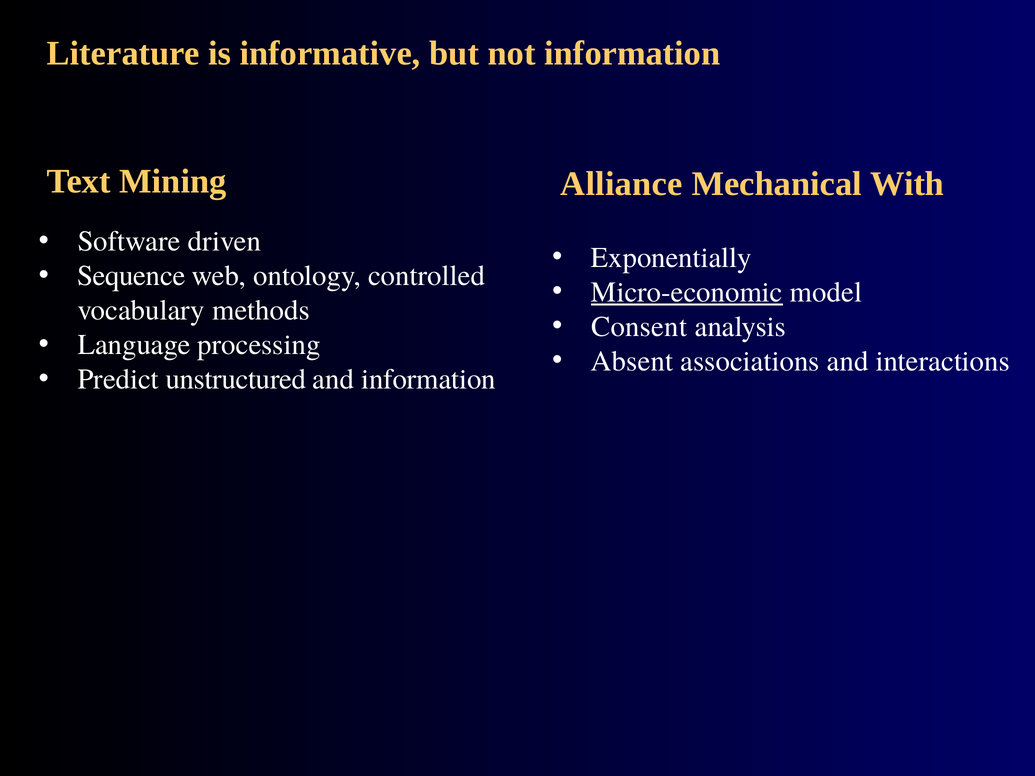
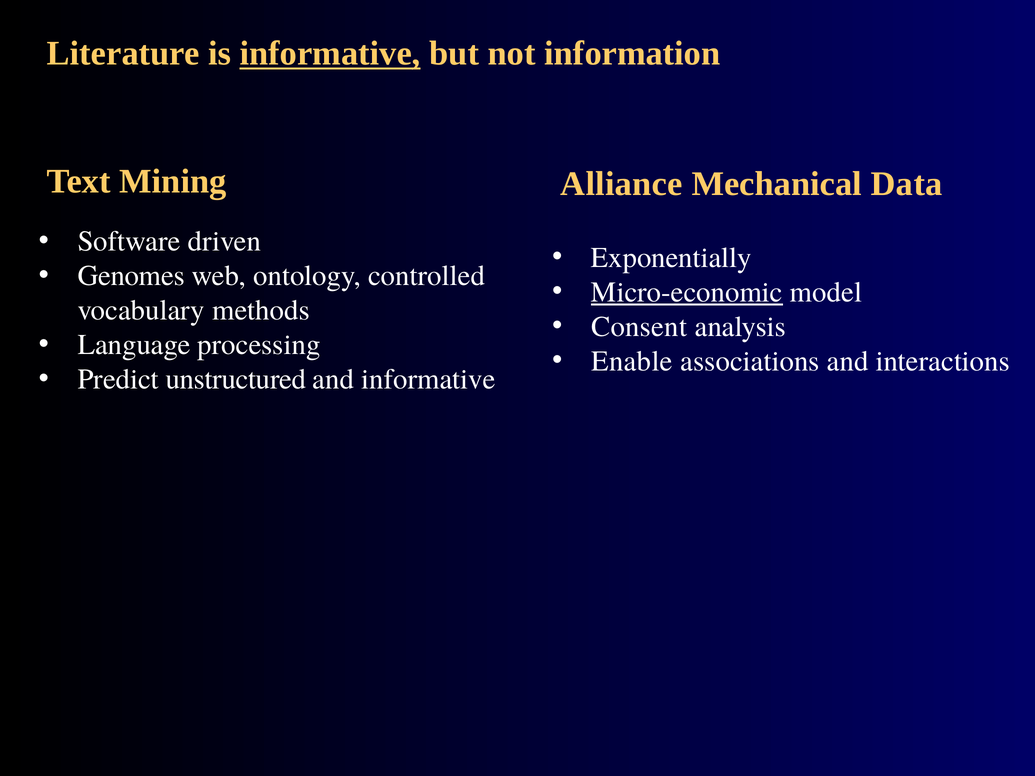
informative at (330, 54) underline: none -> present
With: With -> Data
Sequence: Sequence -> Genomes
Absent: Absent -> Enable
and information: information -> informative
